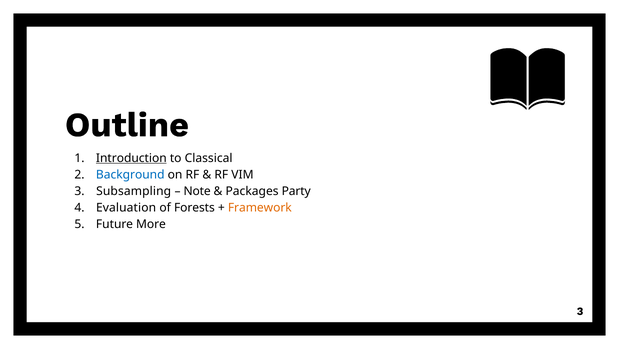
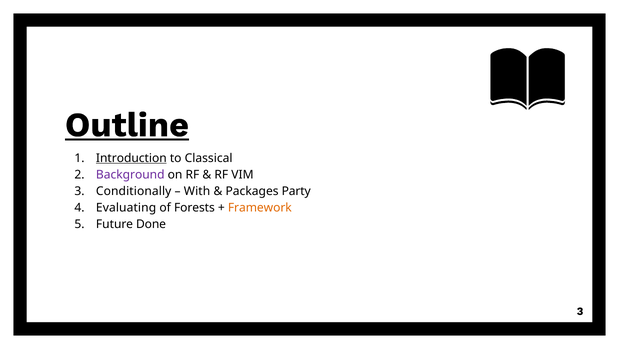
Outline underline: none -> present
Background colour: blue -> purple
Subsampling: Subsampling -> Conditionally
Note: Note -> With
Evaluation: Evaluation -> Evaluating
More: More -> Done
